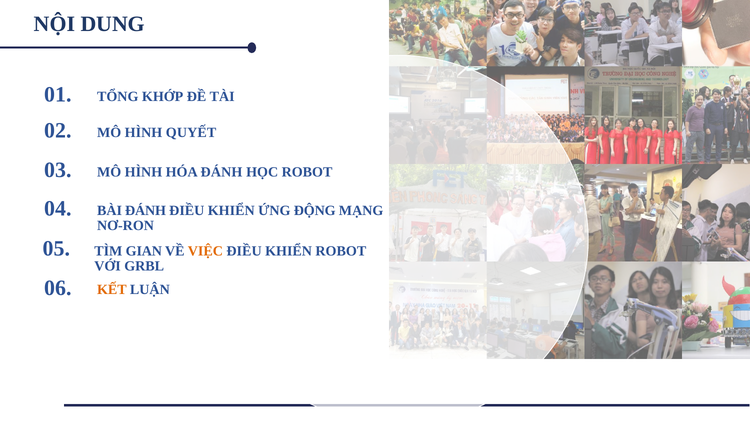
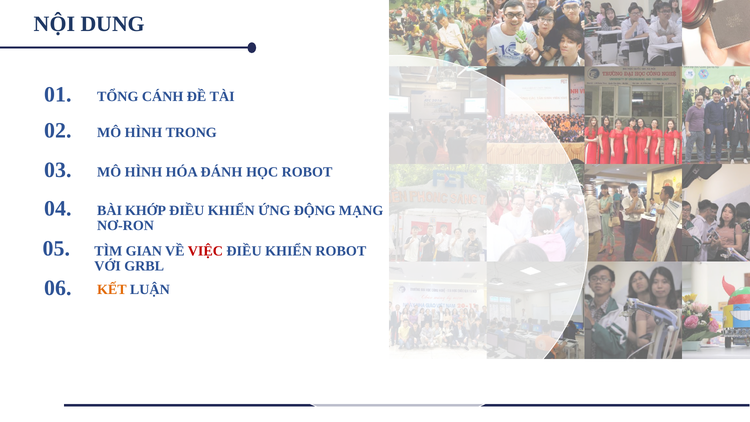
KHỚP: KHỚP -> CÁNH
QUYẾT: QUYẾT -> TRONG
BÀI ĐÁNH: ĐÁNH -> KHỚP
VIỆC colour: orange -> red
